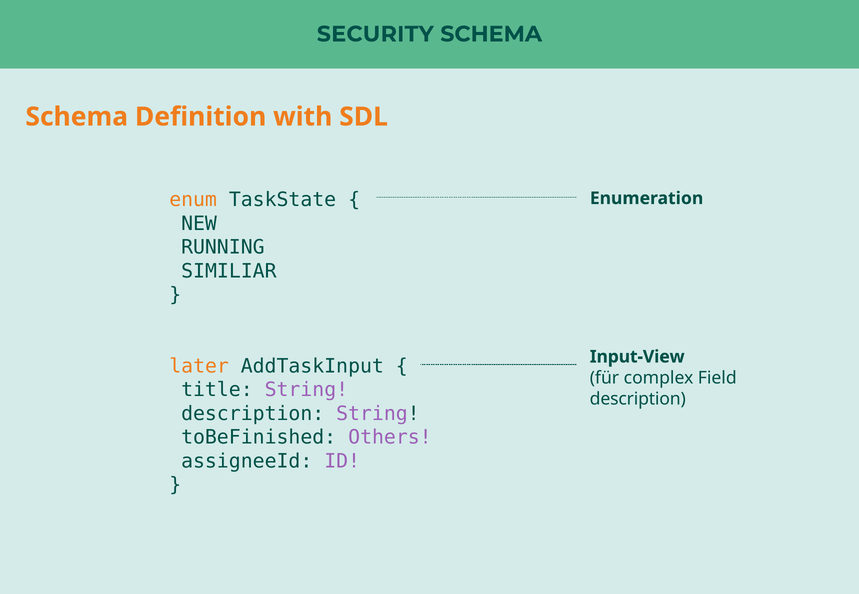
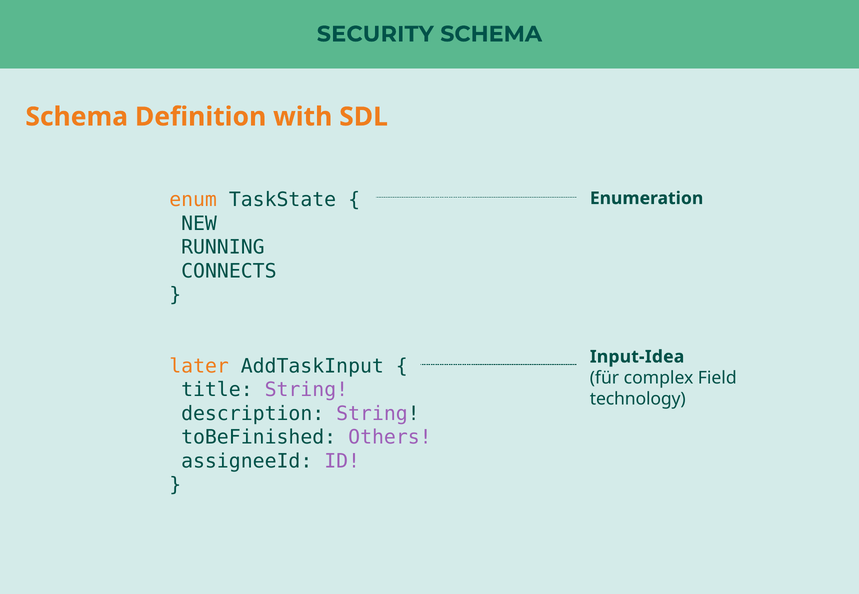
SIMILIAR: SIMILIAR -> CONNECTS
Input-View: Input-View -> Input-Idea
description at (638, 399): description -> technology
